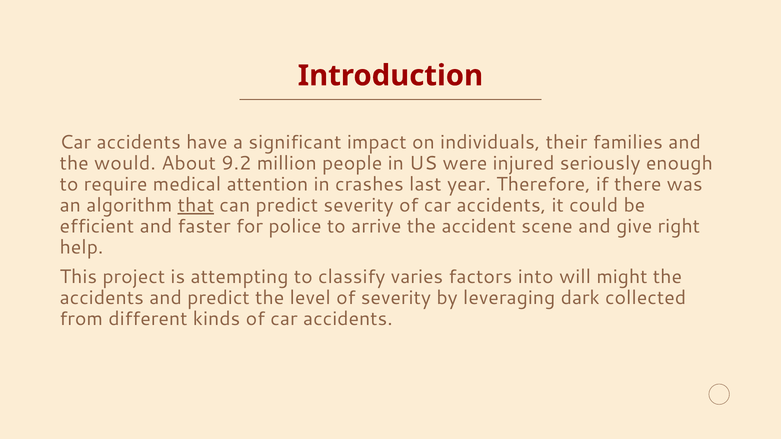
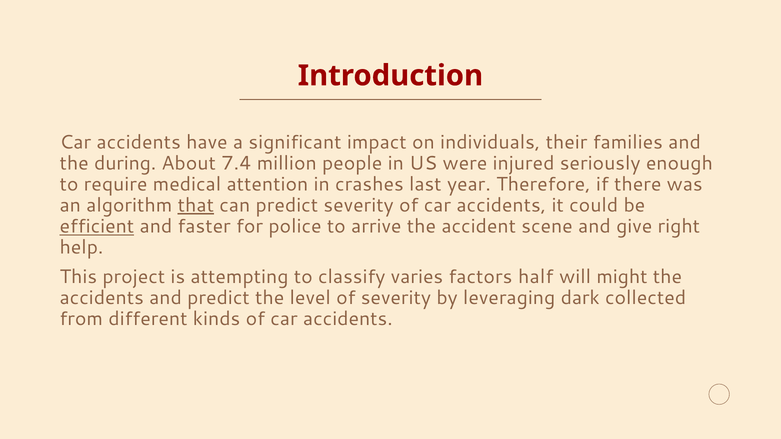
would: would -> during
9.2: 9.2 -> 7.4
efficient underline: none -> present
into: into -> half
